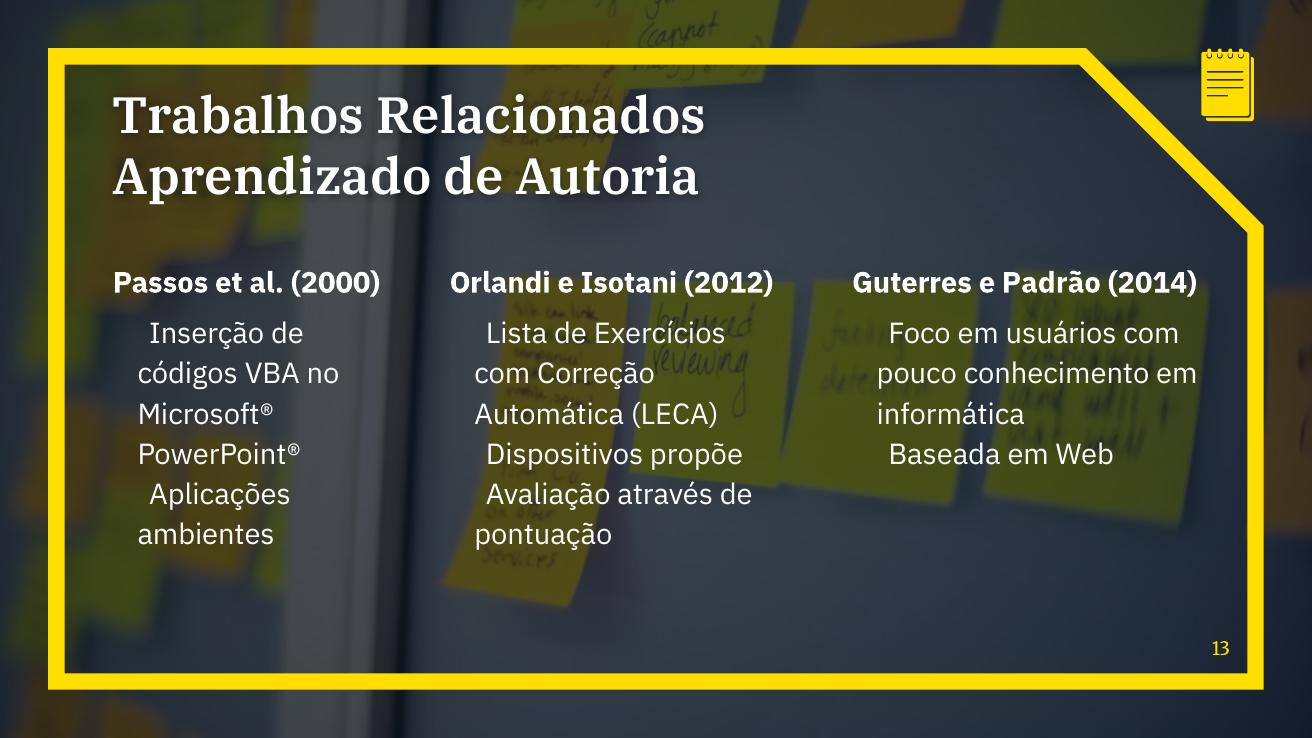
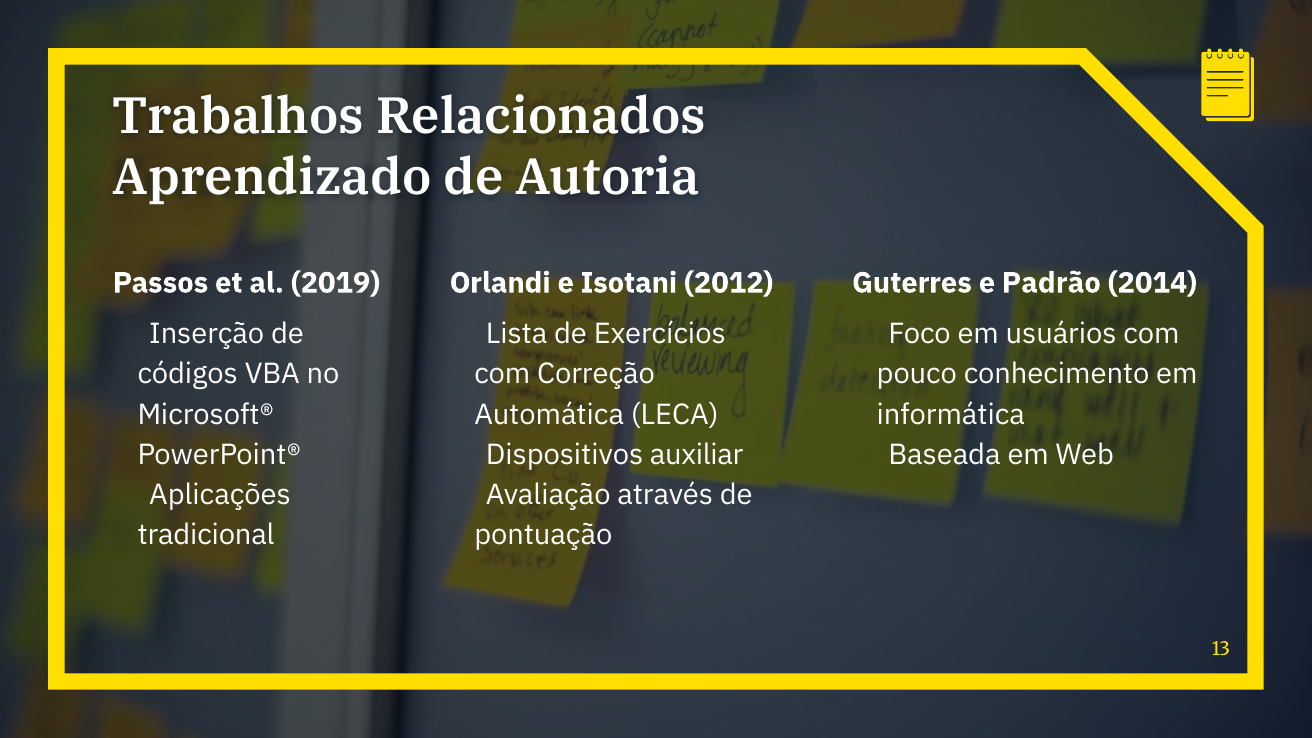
2000: 2000 -> 2019
propõe: propõe -> auxiliar
ambientes: ambientes -> tradicional
